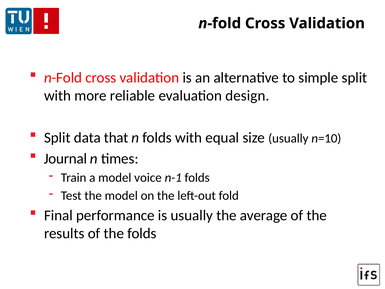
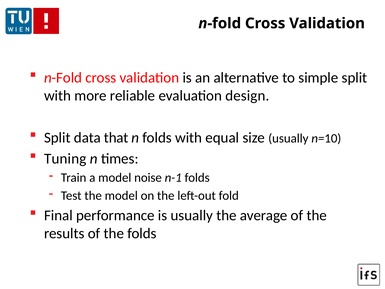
Journal: Journal -> Tuning
voice: voice -> noise
